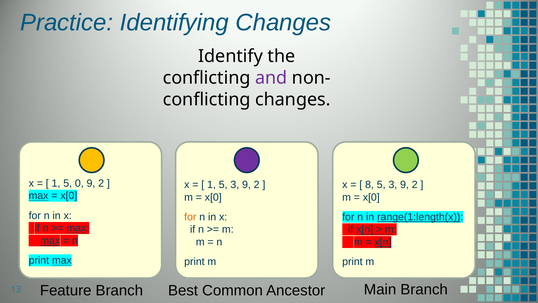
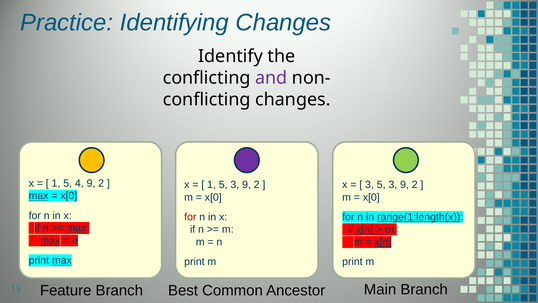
0: 0 -> 4
8 at (370, 184): 8 -> 3
for at (190, 217) colour: orange -> red
